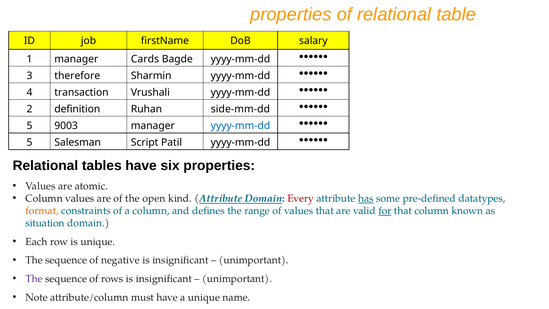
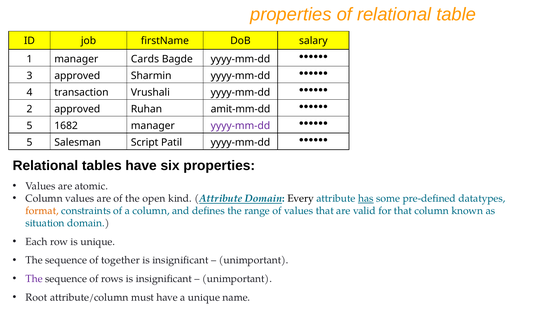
3 therefore: therefore -> approved
2 definition: definition -> approved
side-mm-dd: side-mm-dd -> amit-mm-dd
9003: 9003 -> 1682
yyyy-mm-dd at (240, 126) colour: blue -> purple
Every colour: red -> black
for underline: present -> none
negative: negative -> together
Note: Note -> Root
